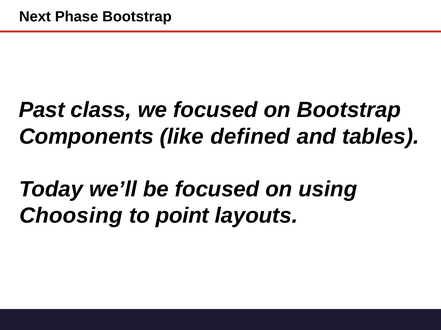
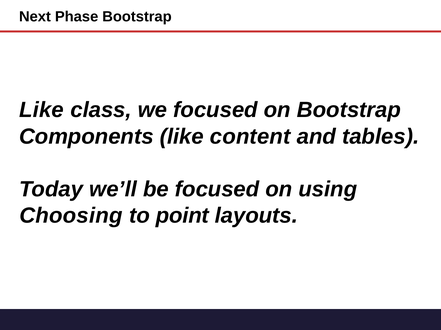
Past at (42, 110): Past -> Like
defined: defined -> content
